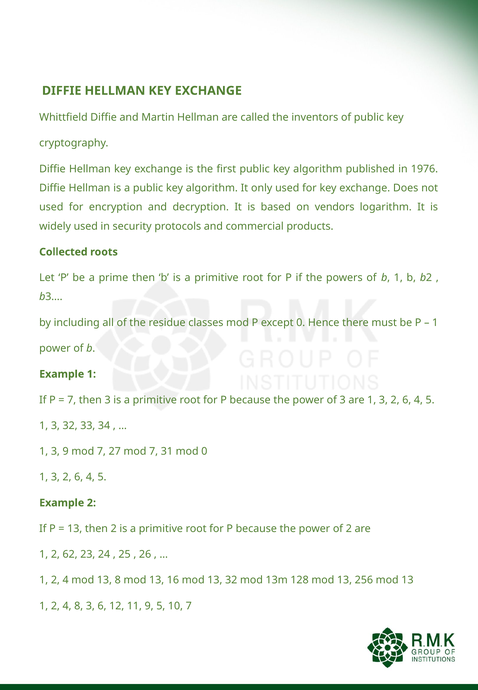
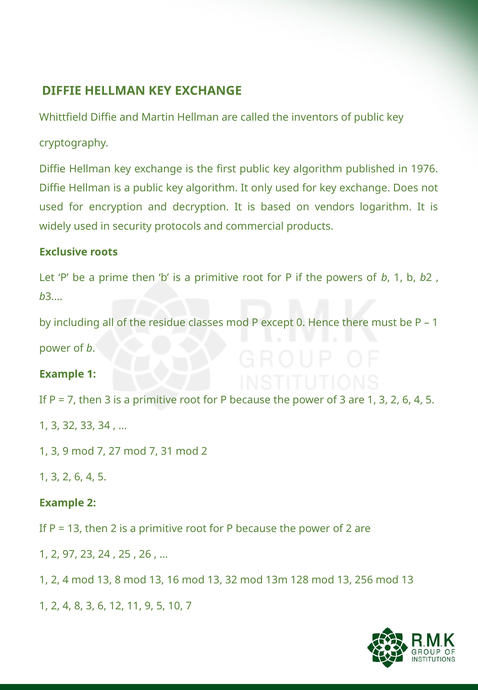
Collected: Collected -> Exclusive
mod 0: 0 -> 2
62: 62 -> 97
